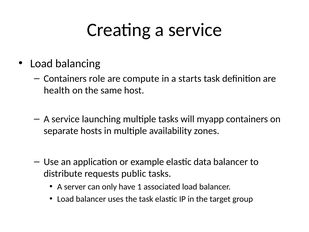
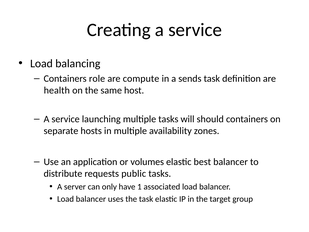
starts: starts -> sends
myapp: myapp -> should
example: example -> volumes
data: data -> best
